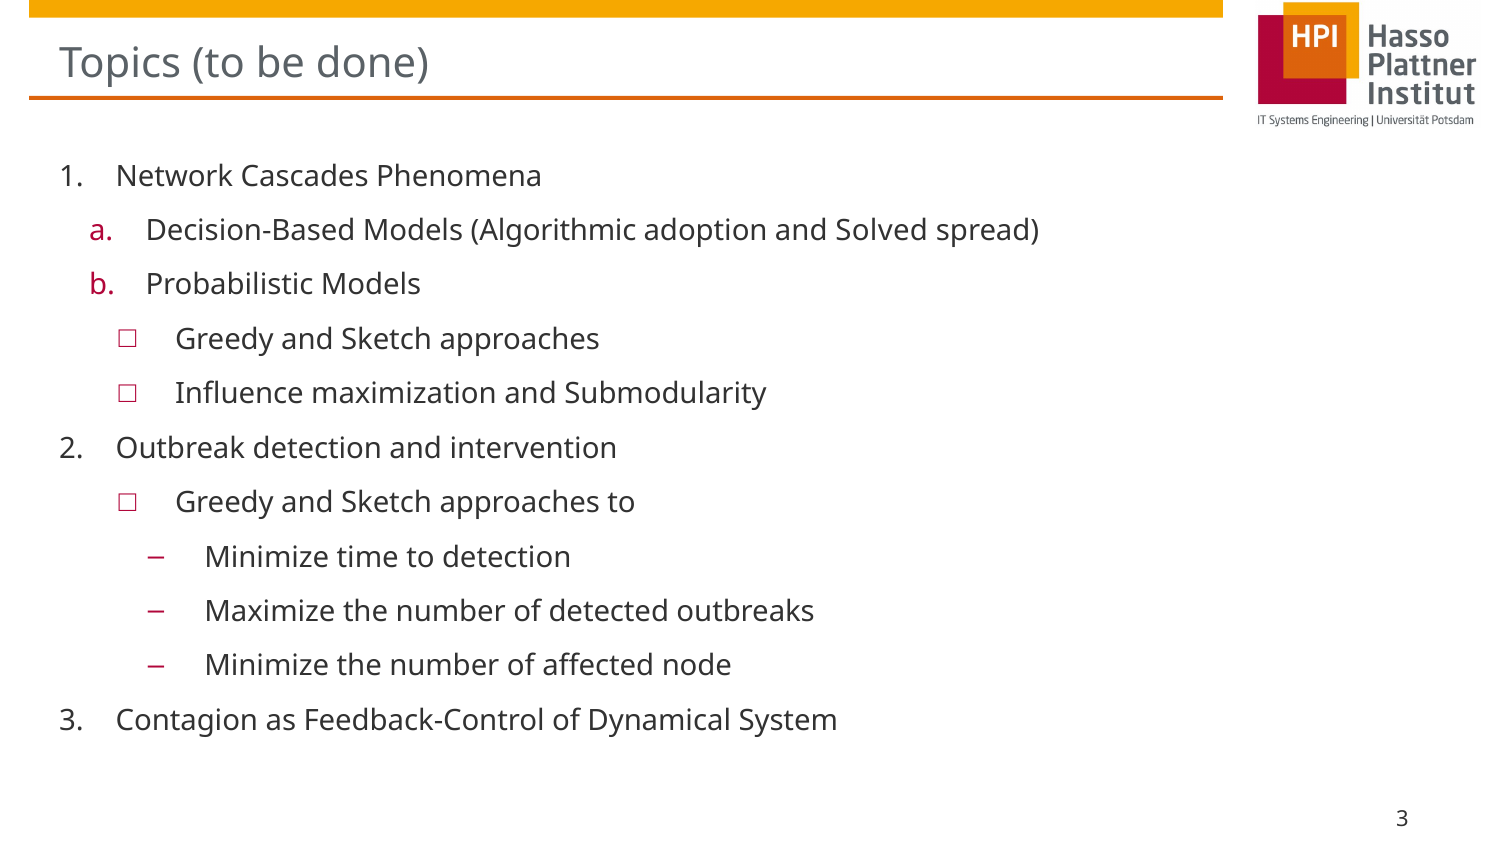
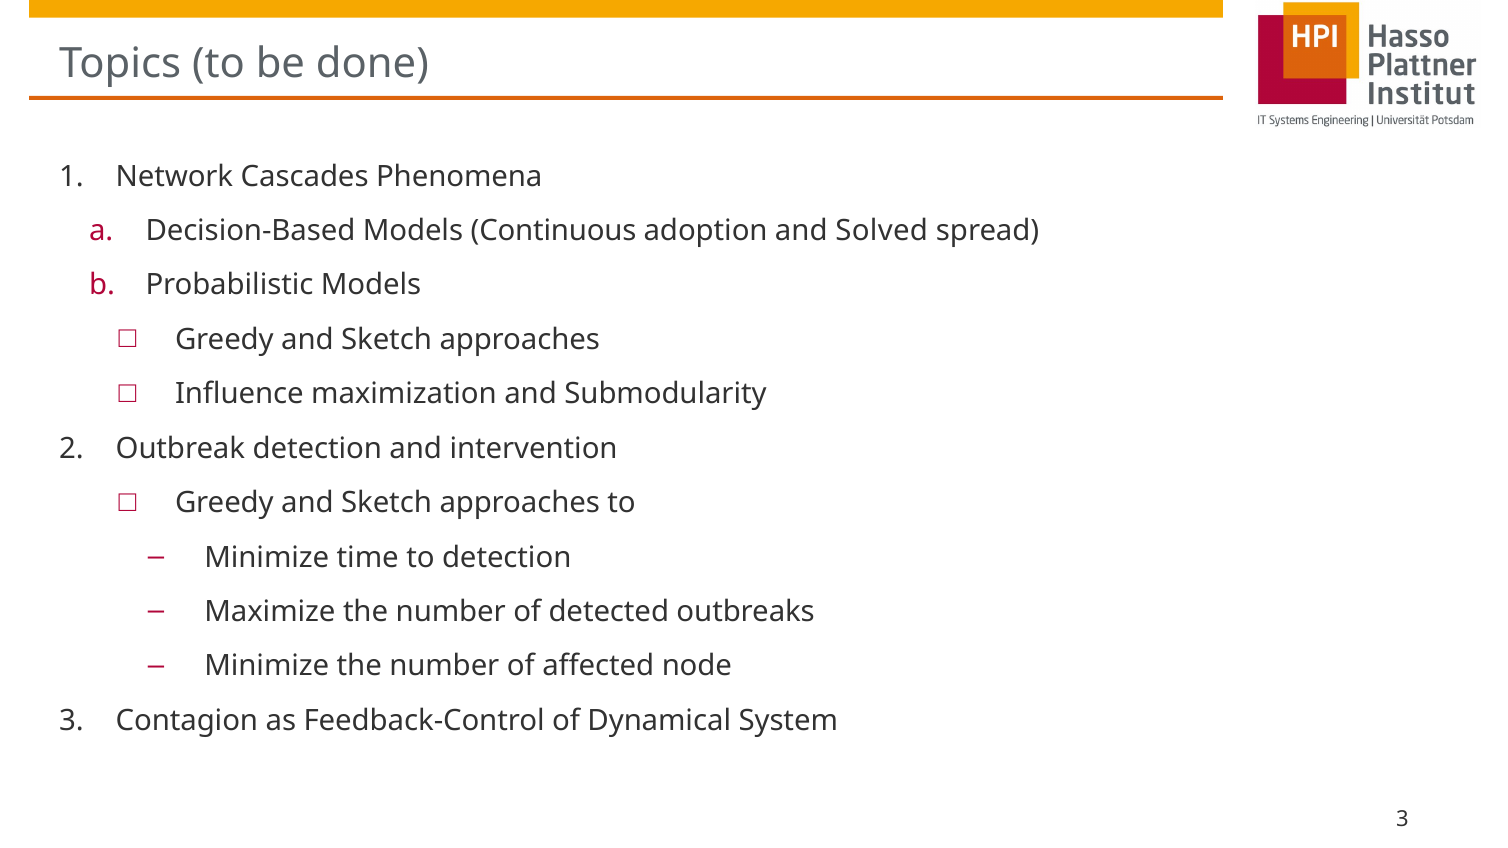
Algorithmic: Algorithmic -> Continuous
